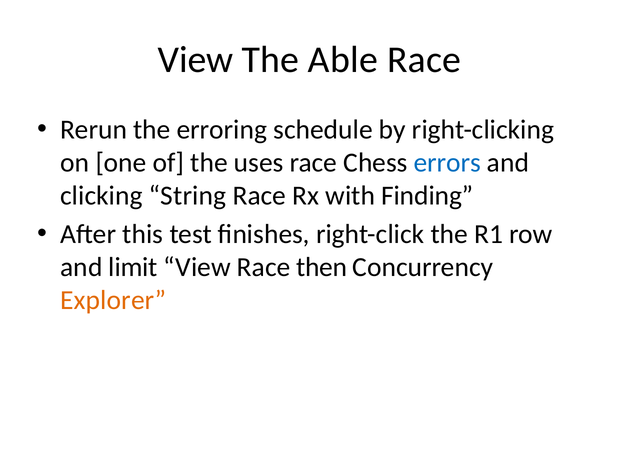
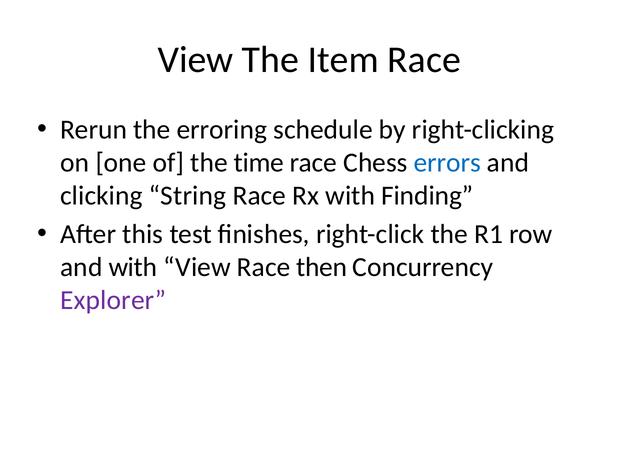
Able: Able -> Item
uses: uses -> time
and limit: limit -> with
Explorer colour: orange -> purple
